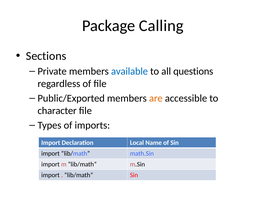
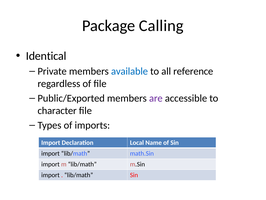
Sections: Sections -> Identical
questions: questions -> reference
are colour: orange -> purple
